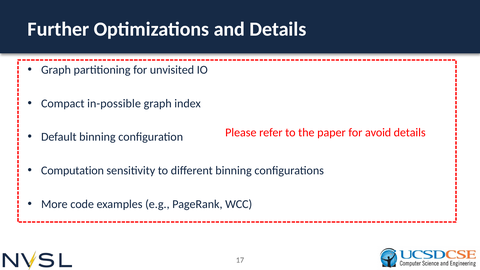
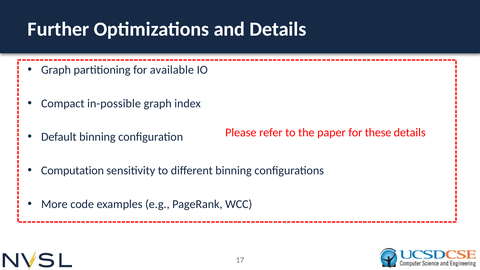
unvisited: unvisited -> available
avoid: avoid -> these
